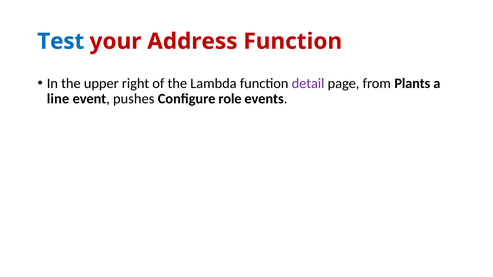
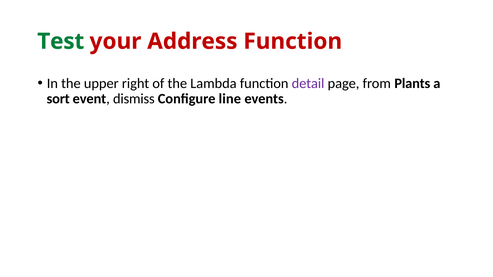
Test colour: blue -> green
line: line -> sort
pushes: pushes -> dismiss
role: role -> line
